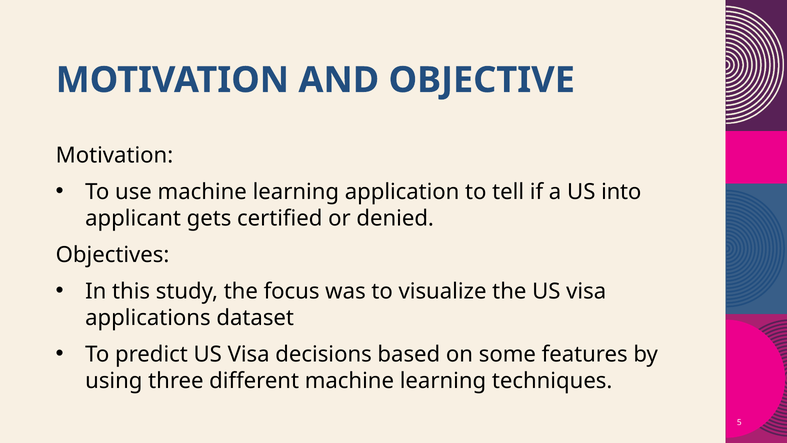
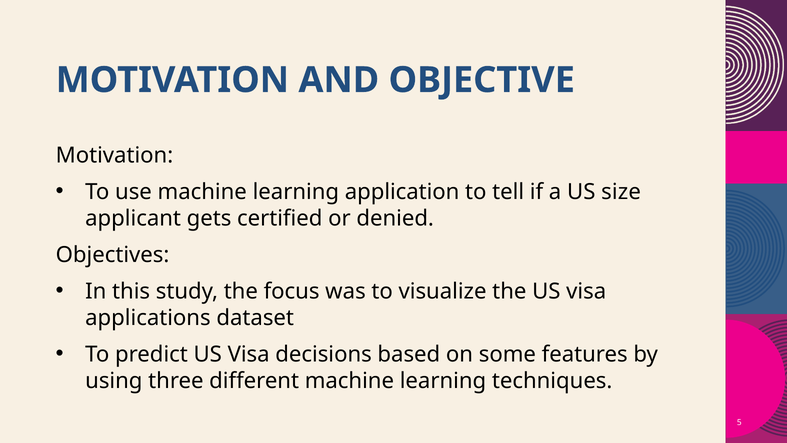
into: into -> size
